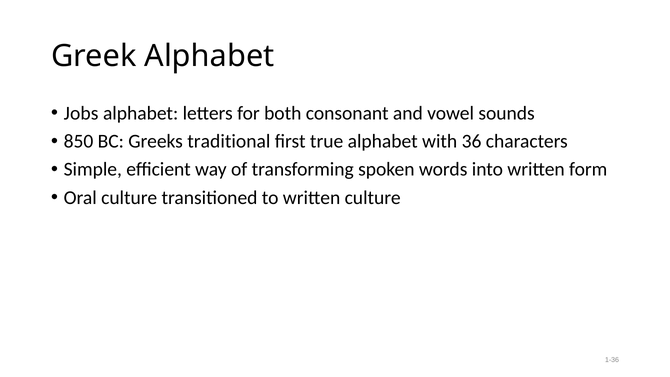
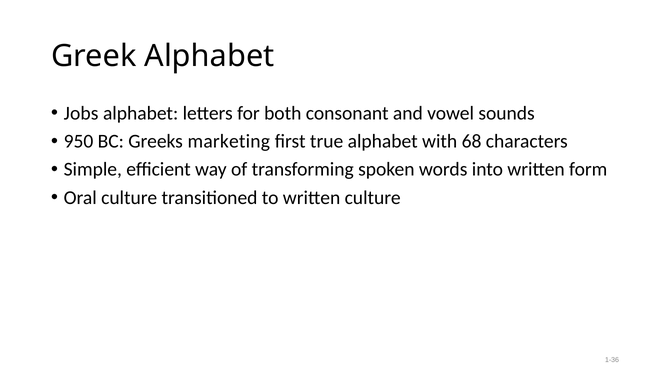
850: 850 -> 950
traditional: traditional -> marketing
36: 36 -> 68
